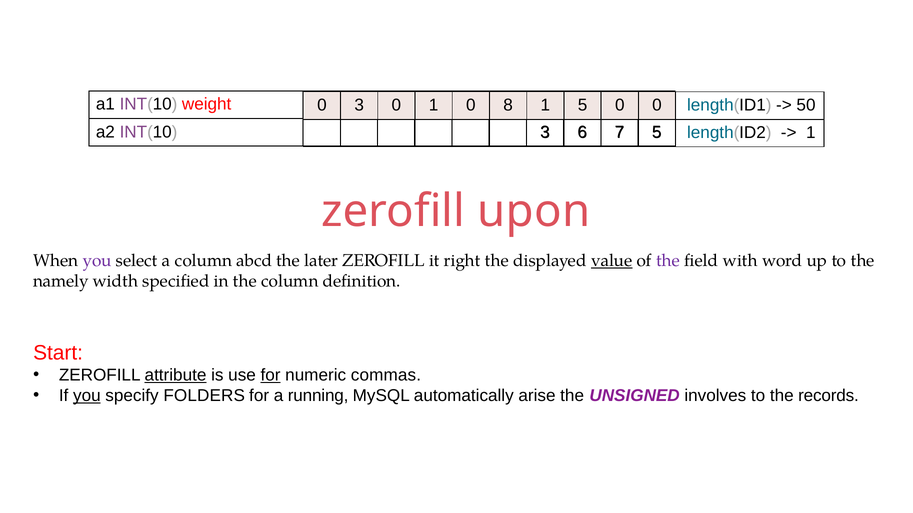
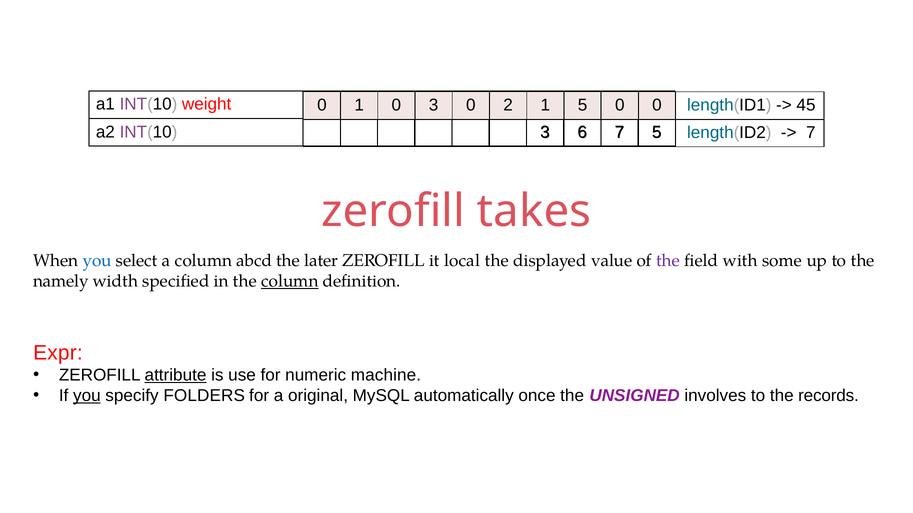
0 3: 3 -> 1
0 1: 1 -> 3
8: 8 -> 2
50: 50 -> 45
1 at (811, 133): 1 -> 7
upon: upon -> takes
you at (97, 261) colour: purple -> blue
right: right -> local
value underline: present -> none
word: word -> some
column at (290, 281) underline: none -> present
Start: Start -> Expr
for at (271, 376) underline: present -> none
commas: commas -> machine
running: running -> original
arise: arise -> once
